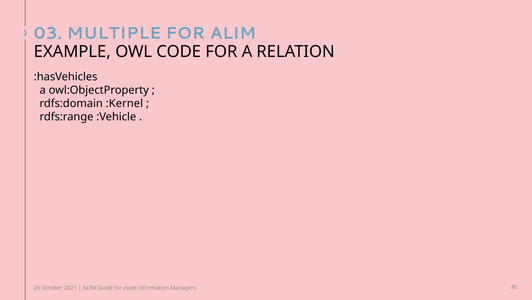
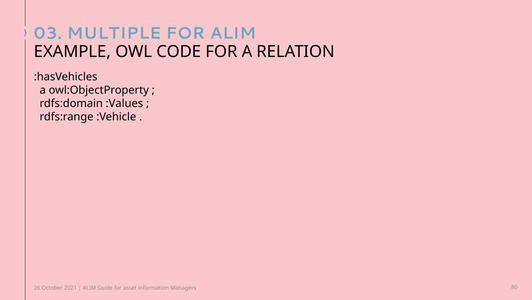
:Kernel: :Kernel -> :Values
